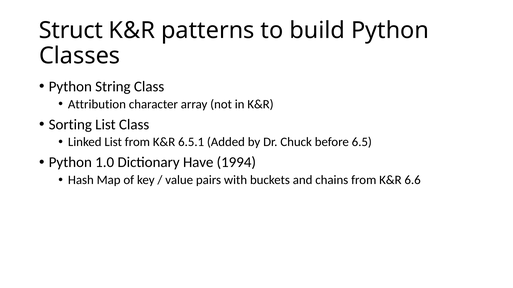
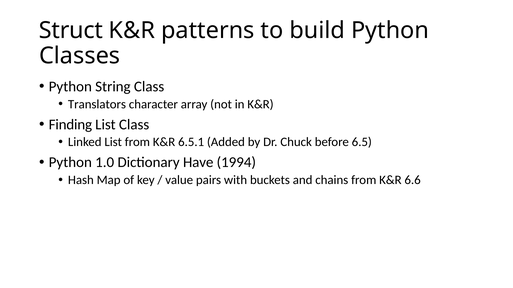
Attribution: Attribution -> Translators
Sorting: Sorting -> Finding
